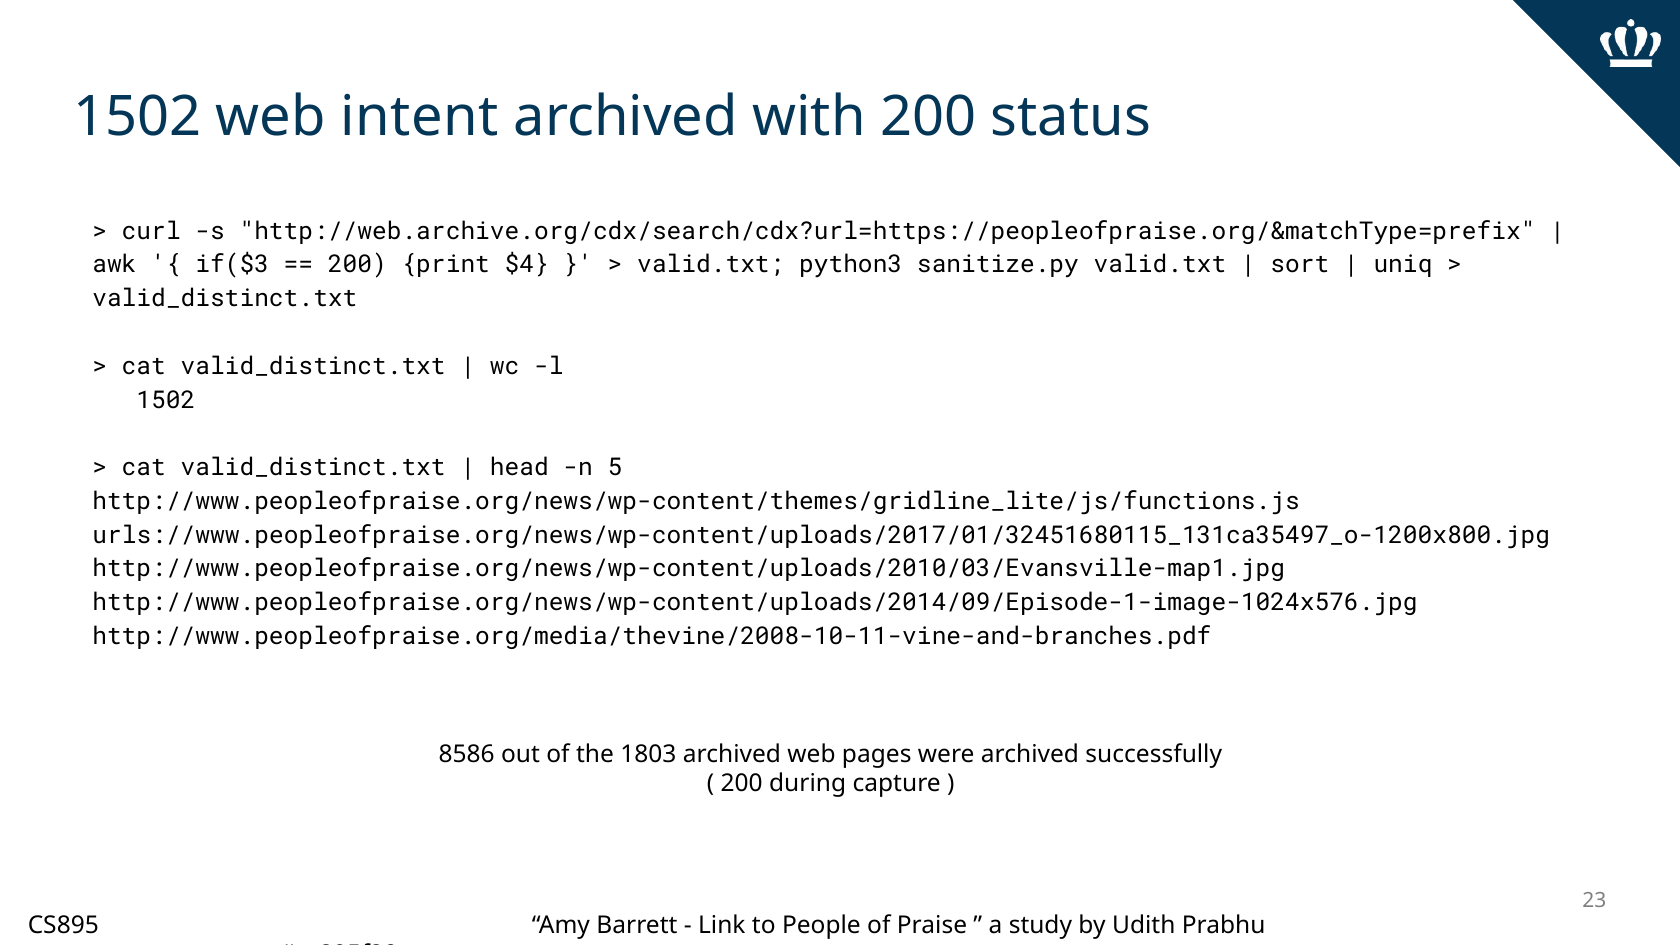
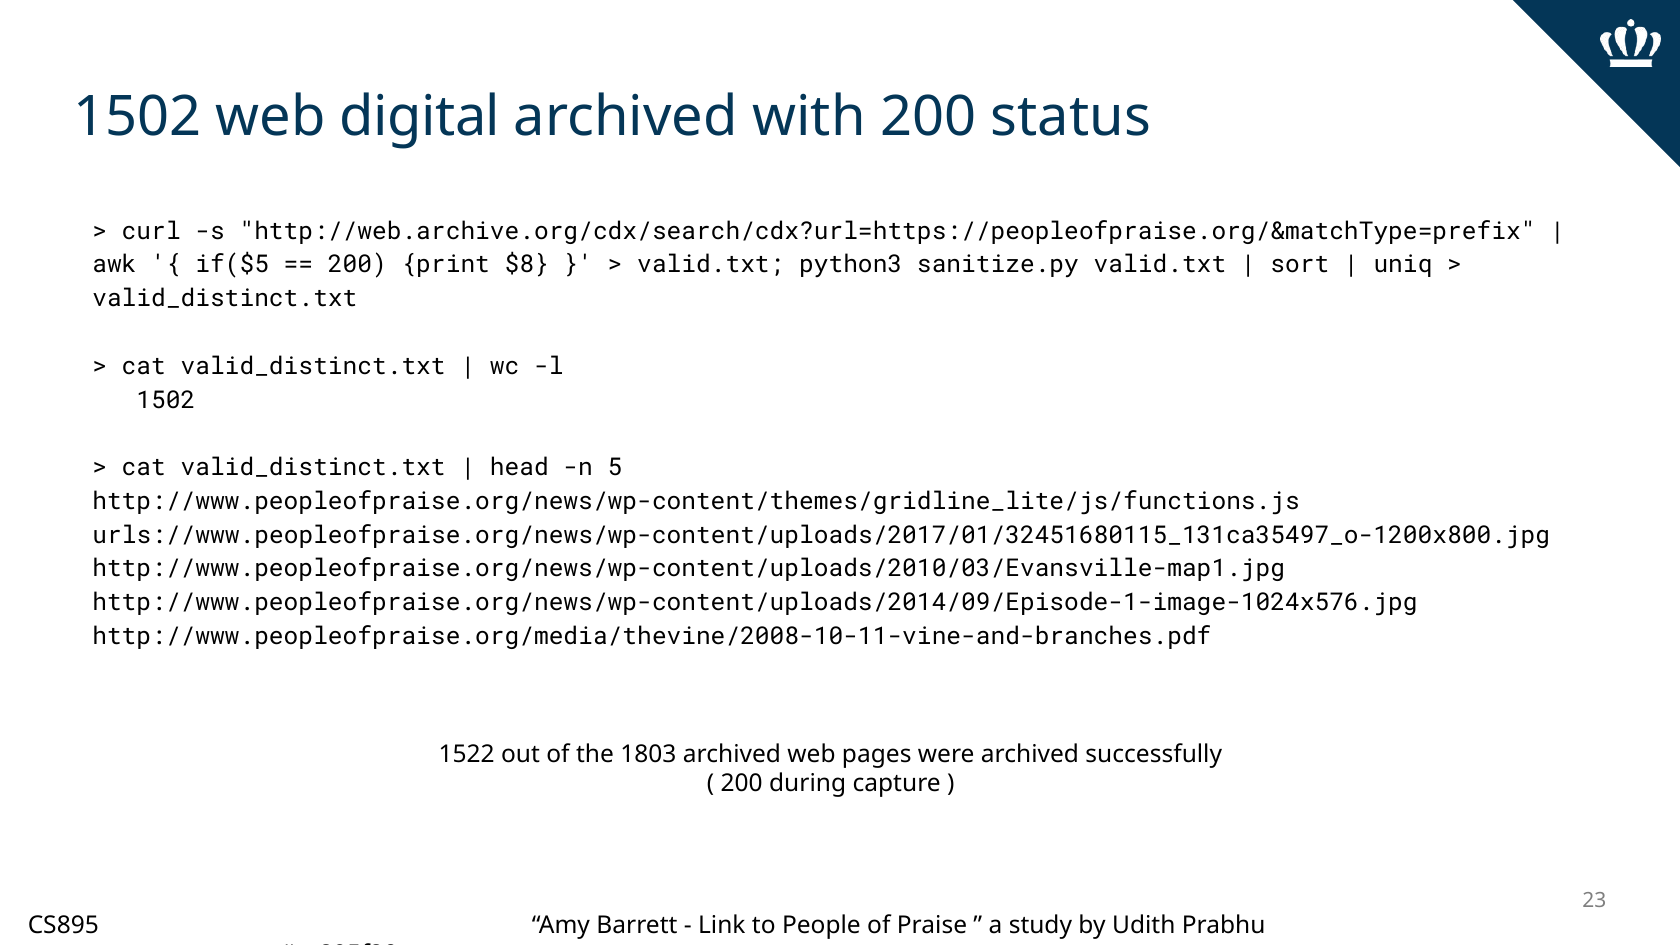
intent: intent -> digital
if($3: if($3 -> if($5
$4: $4 -> $8
8586: 8586 -> 1522
